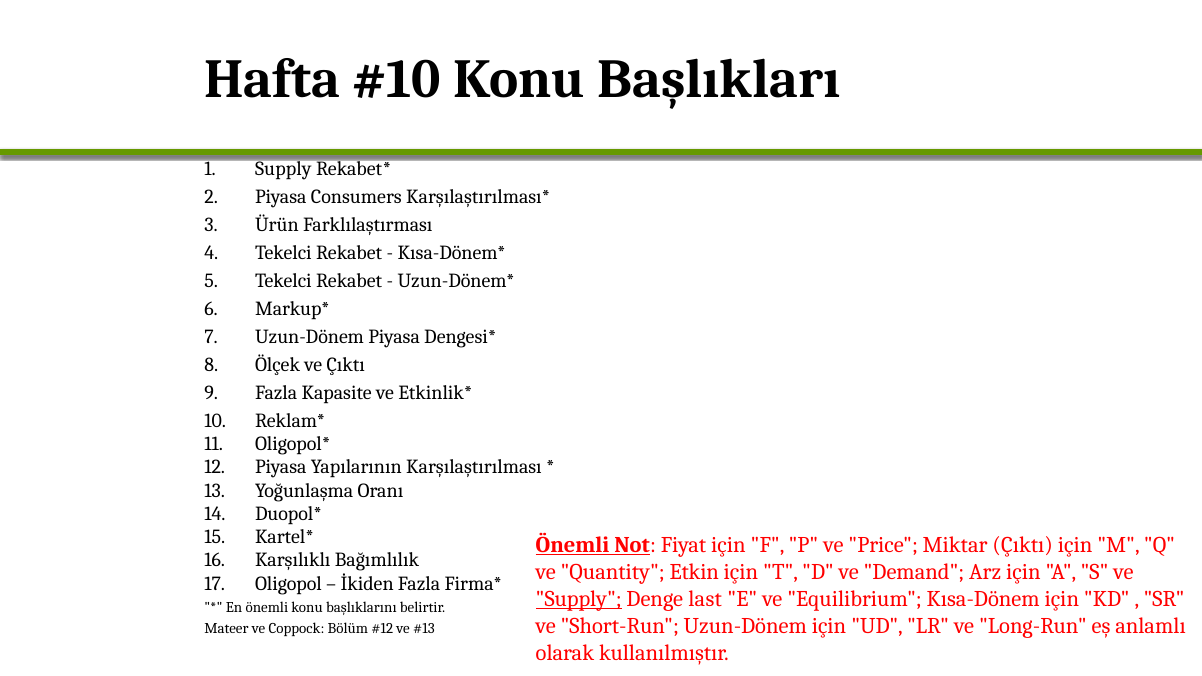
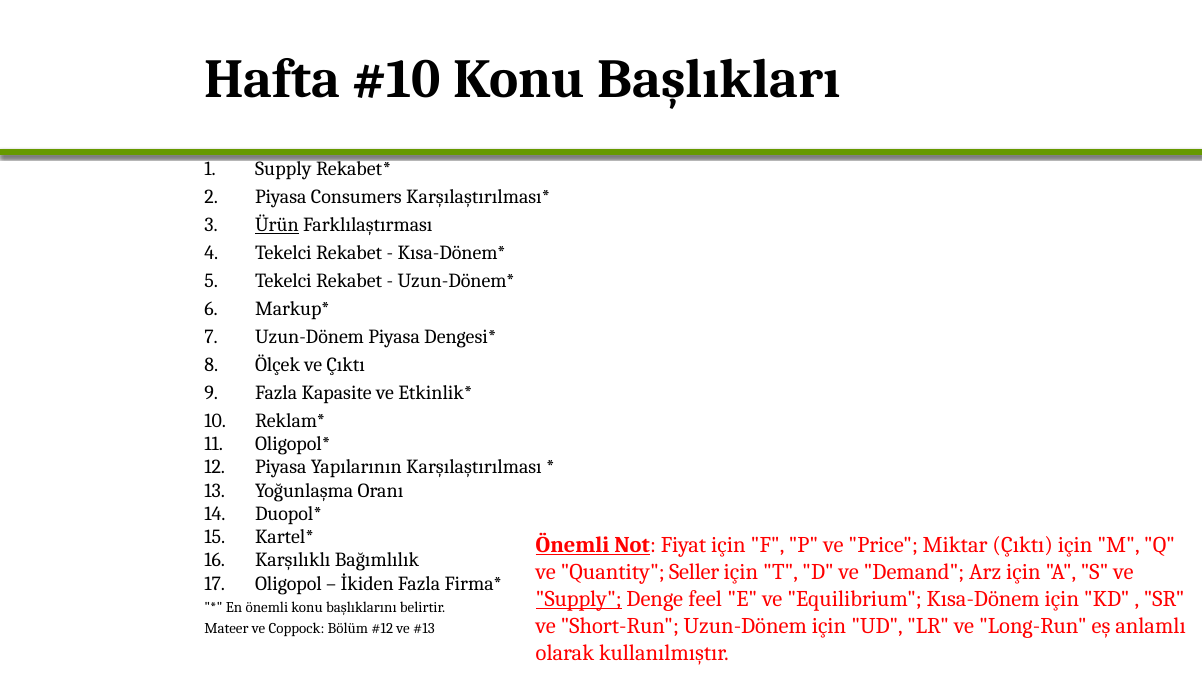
Ürün underline: none -> present
Etkin: Etkin -> Seller
last: last -> feel
